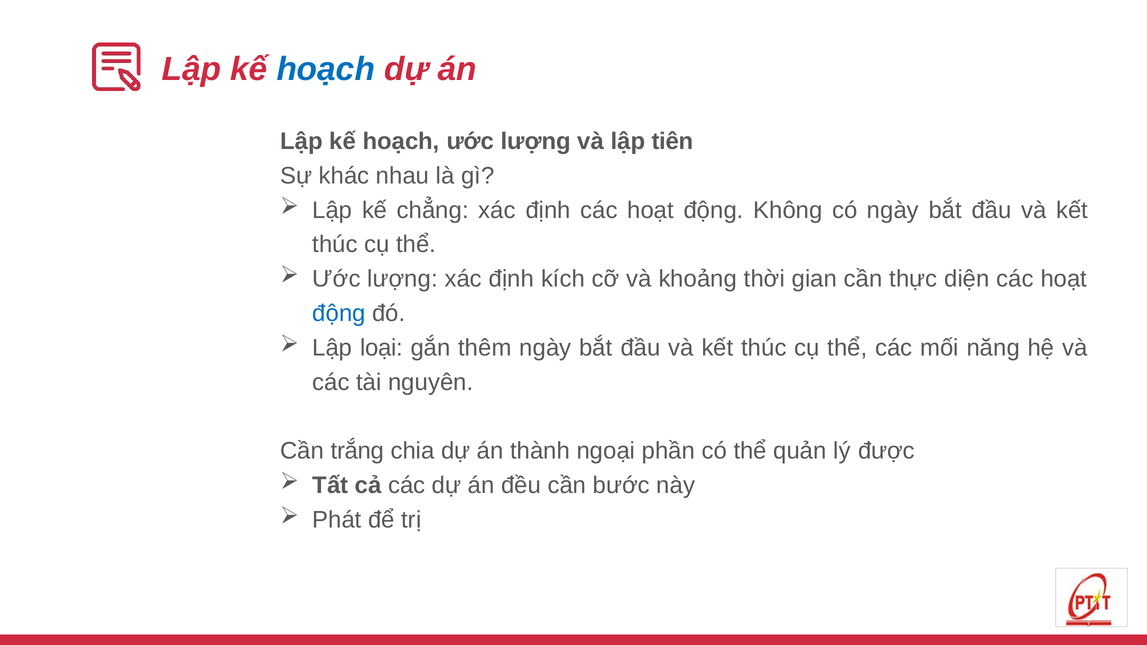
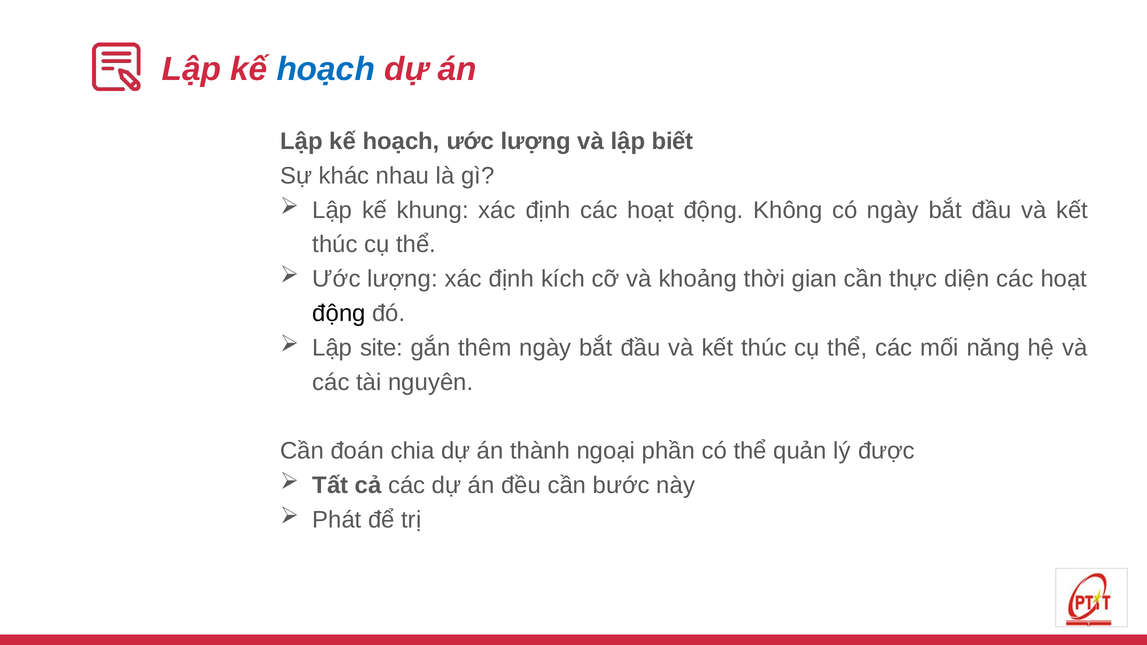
tiên: tiên -> biết
chẳng: chẳng -> khung
động at (339, 313) colour: blue -> black
loại: loại -> site
trắng: trắng -> đoán
